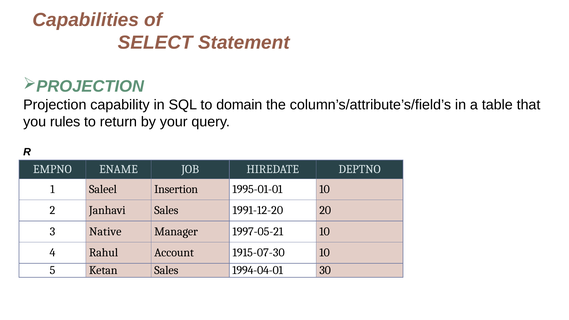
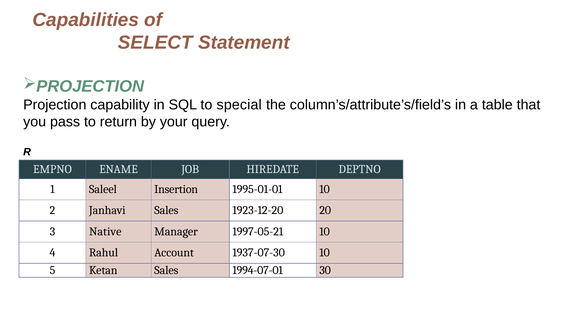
domain: domain -> special
rules: rules -> pass
1991-12-20: 1991-12-20 -> 1923-12-20
1915-07-30: 1915-07-30 -> 1937-07-30
1994-04-01: 1994-04-01 -> 1994-07-01
